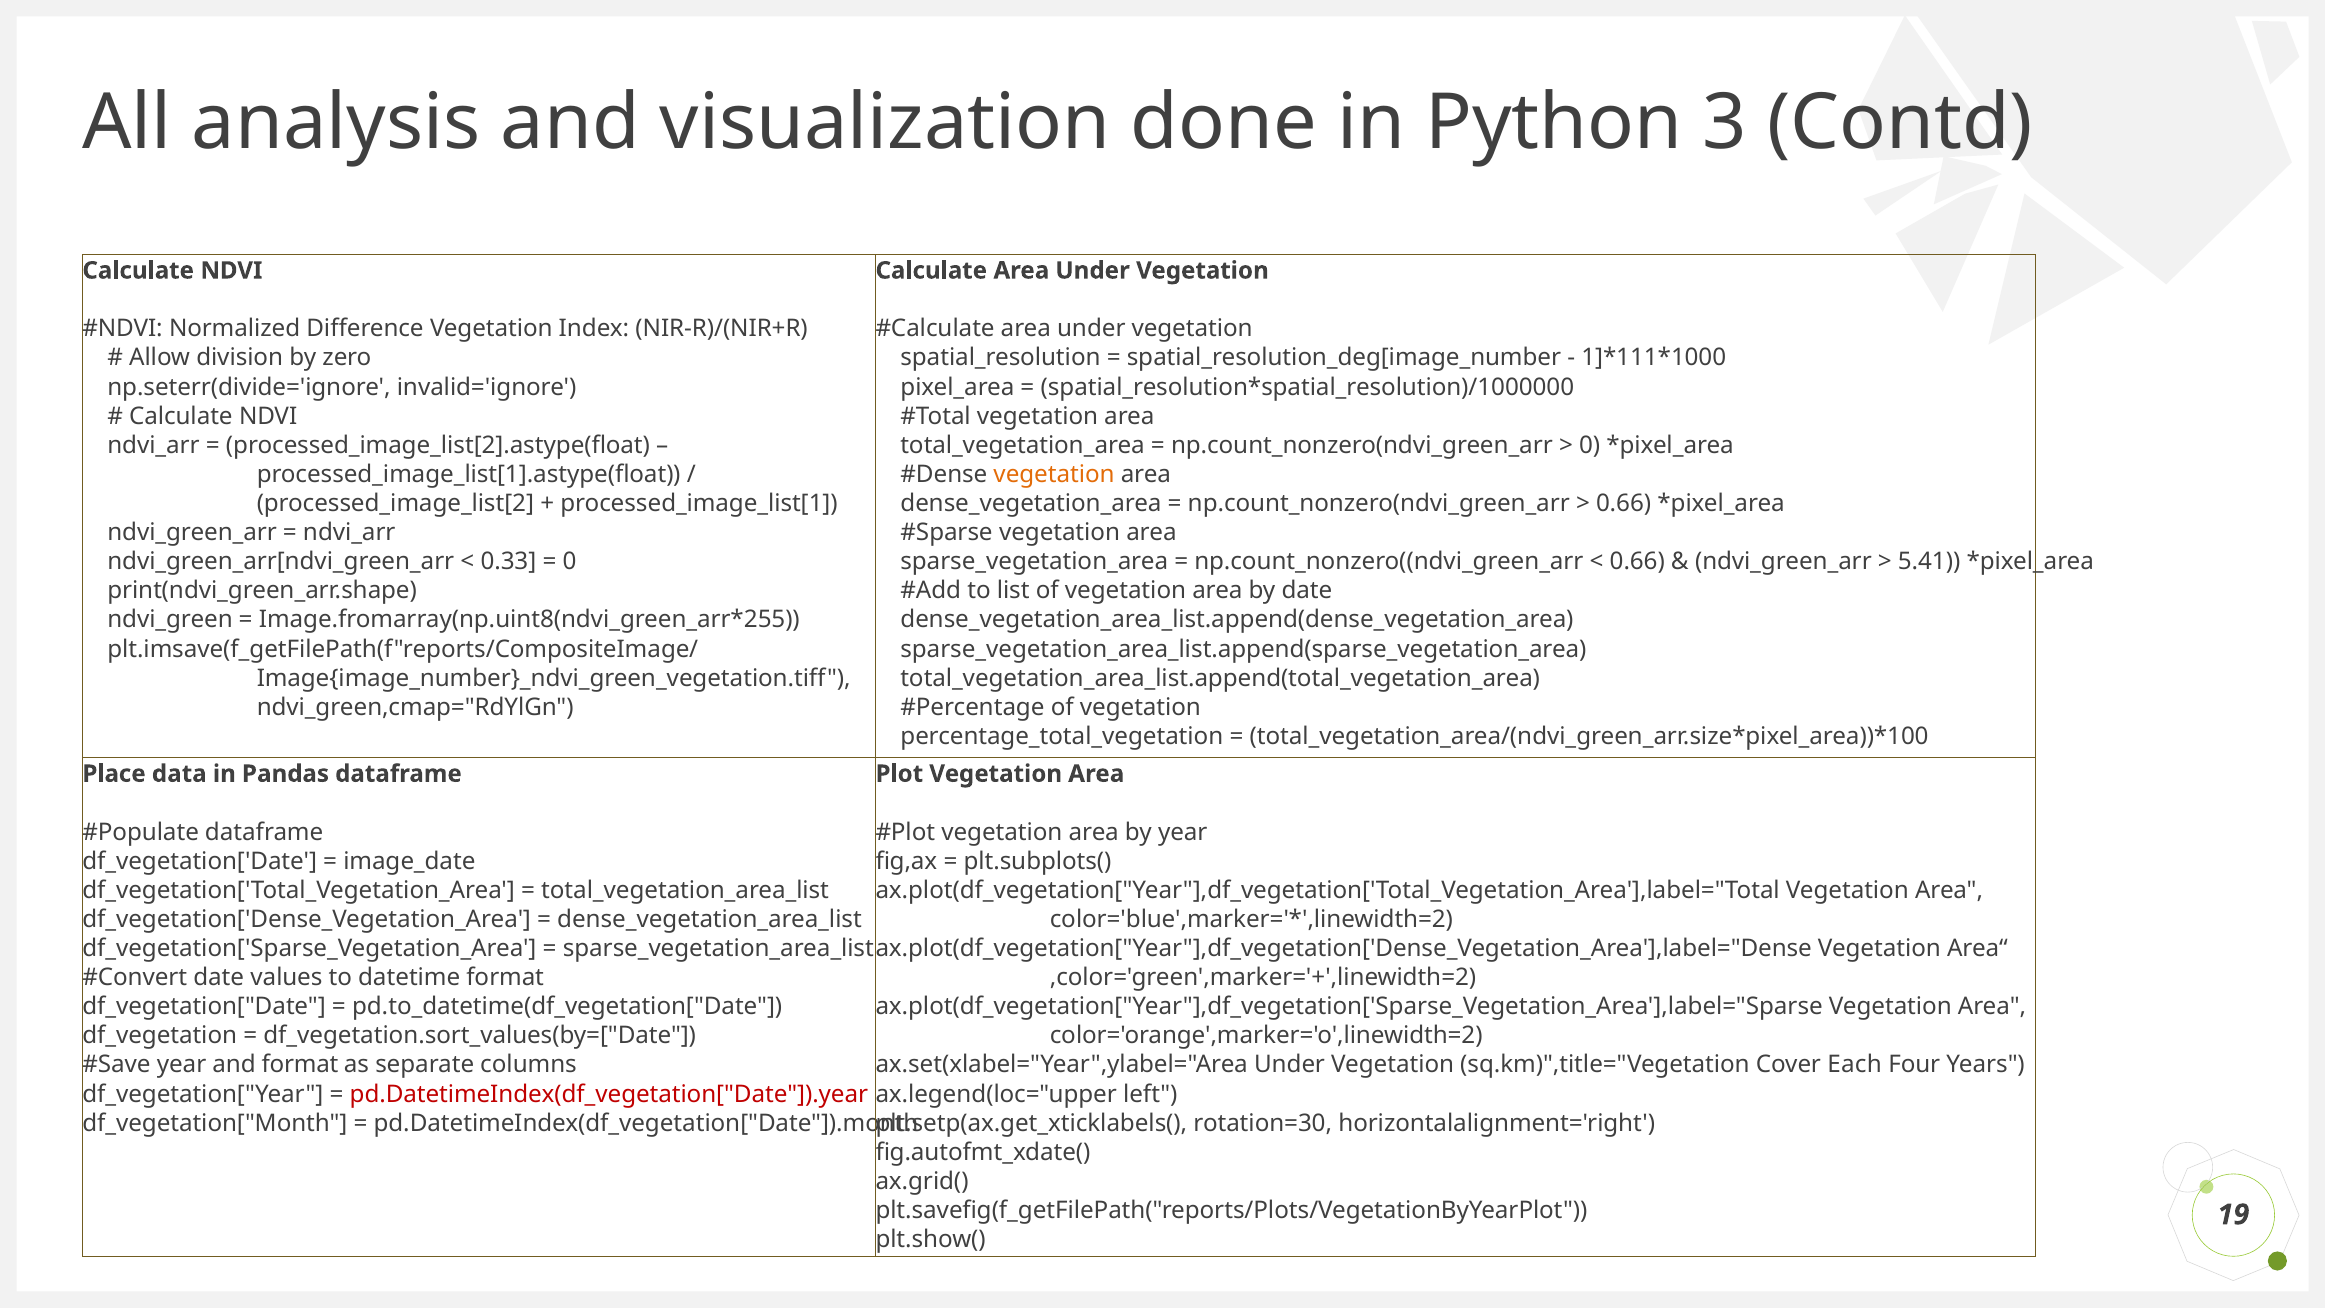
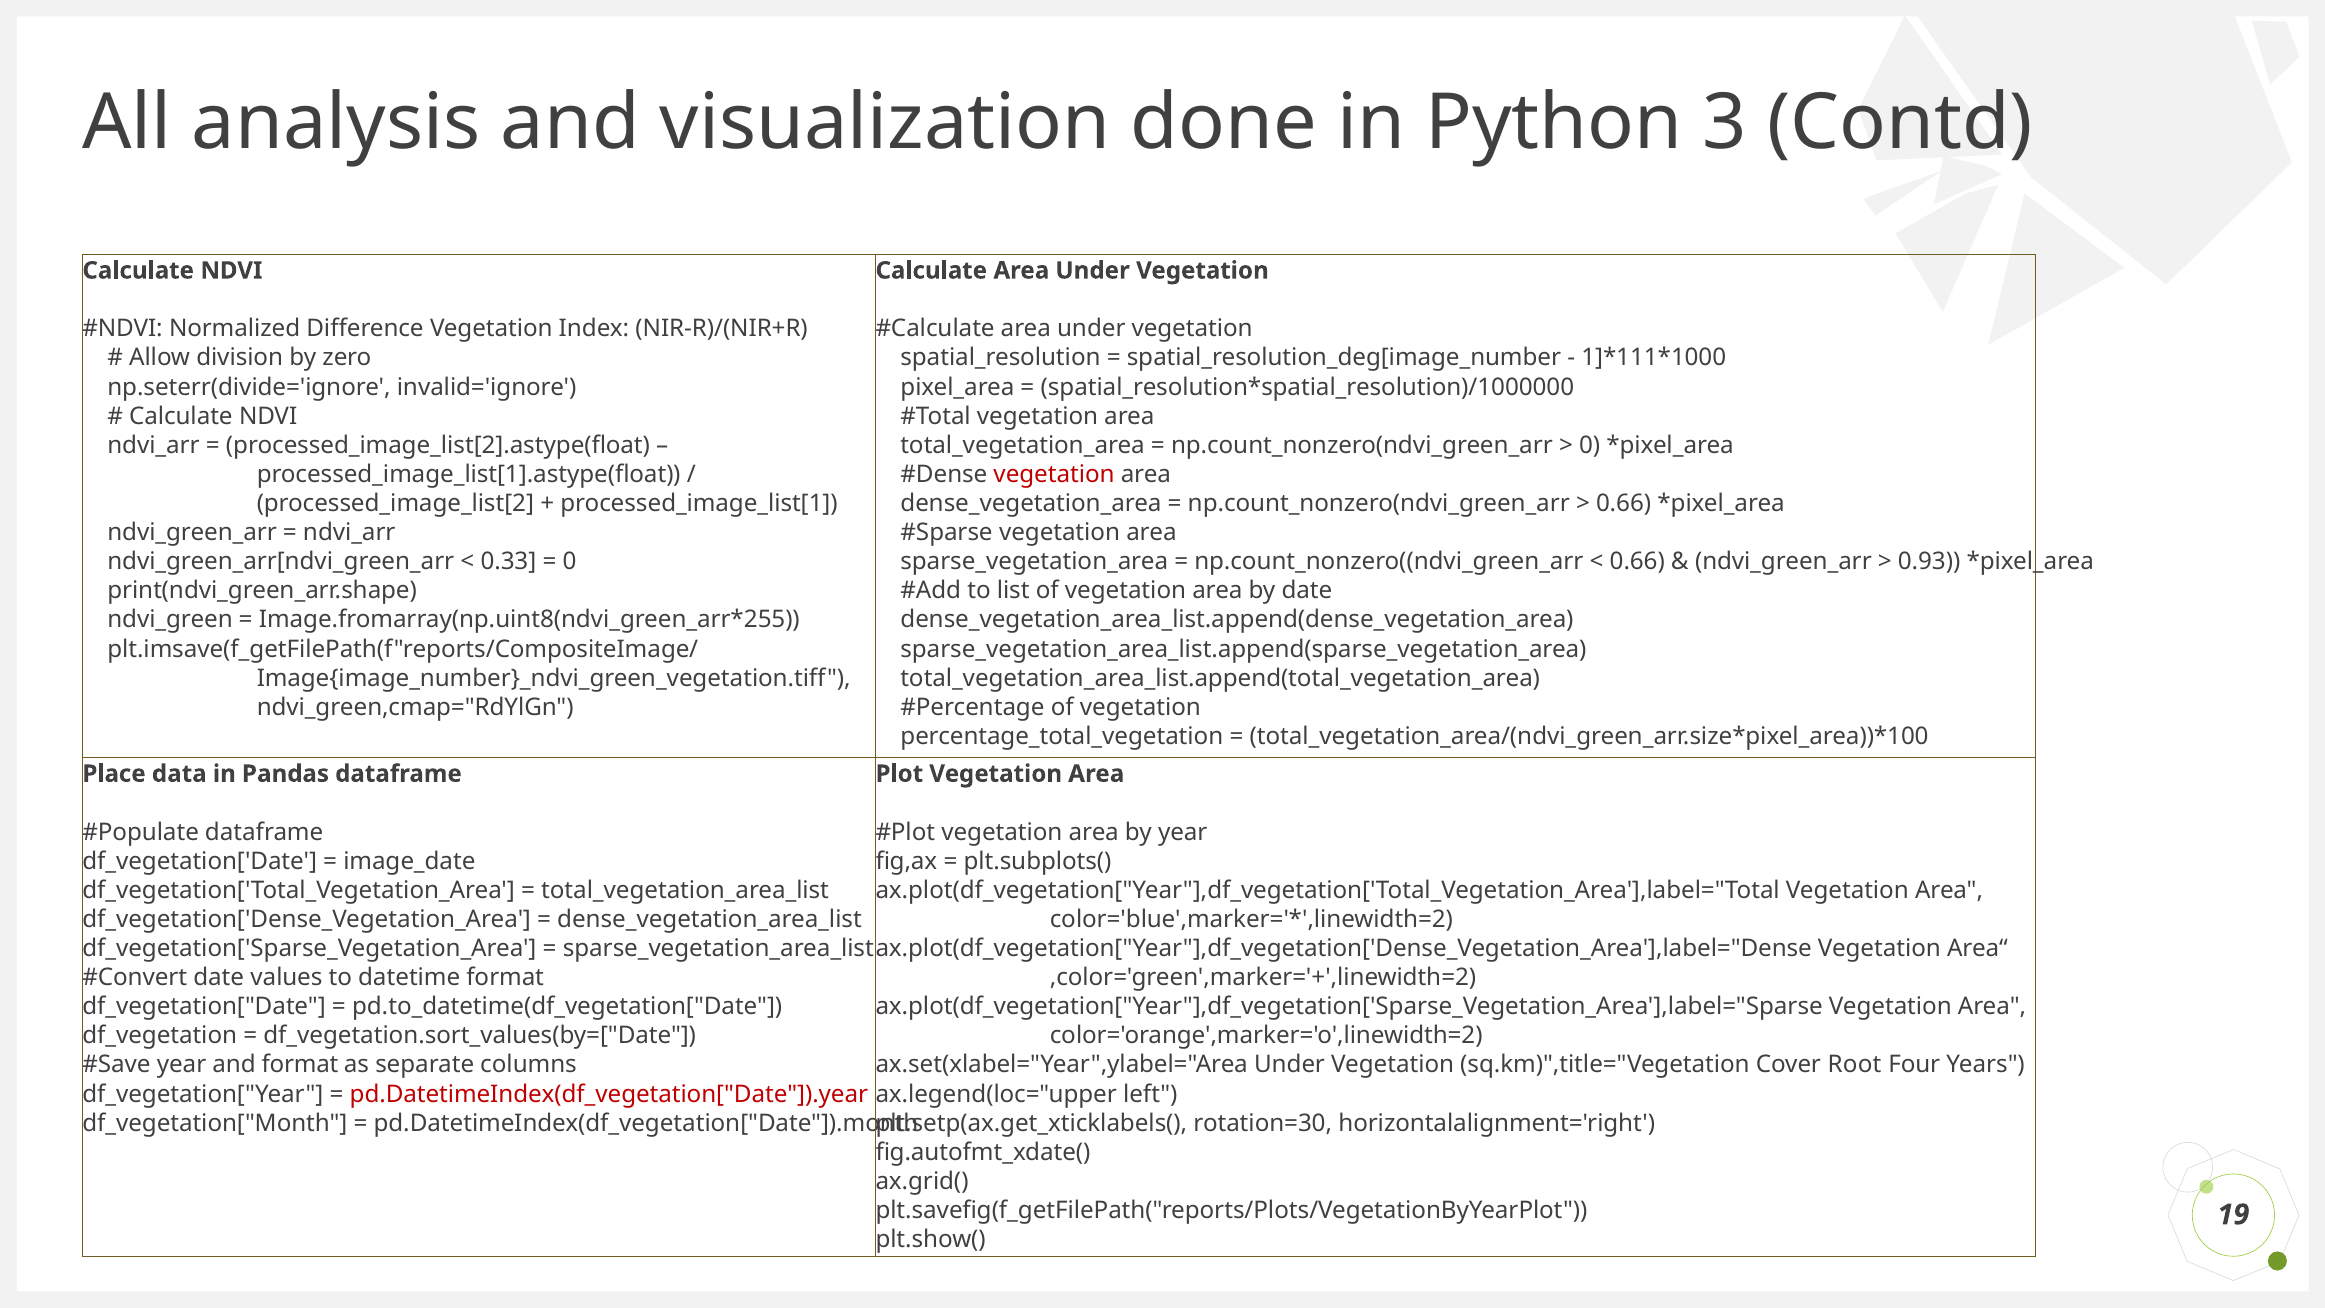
vegetation at (1054, 474) colour: orange -> red
5.41: 5.41 -> 0.93
Each: Each -> Root
